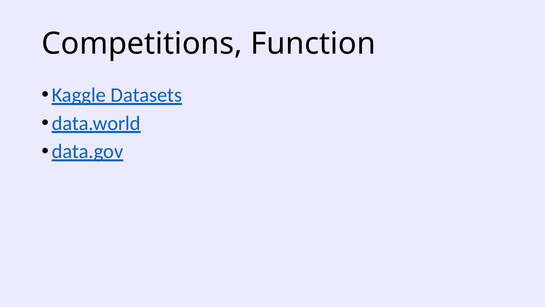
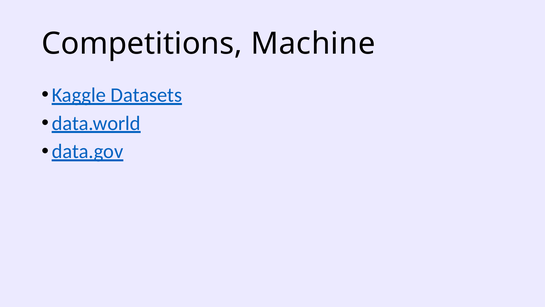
Function: Function -> Machine
